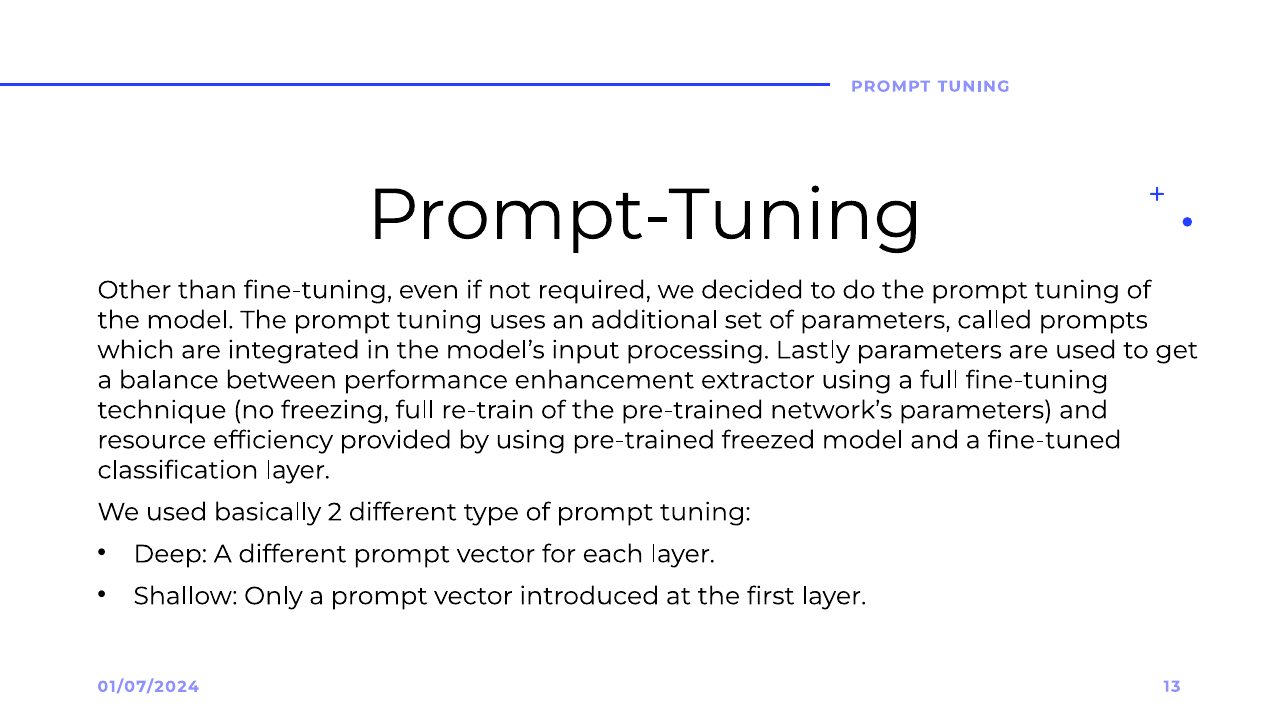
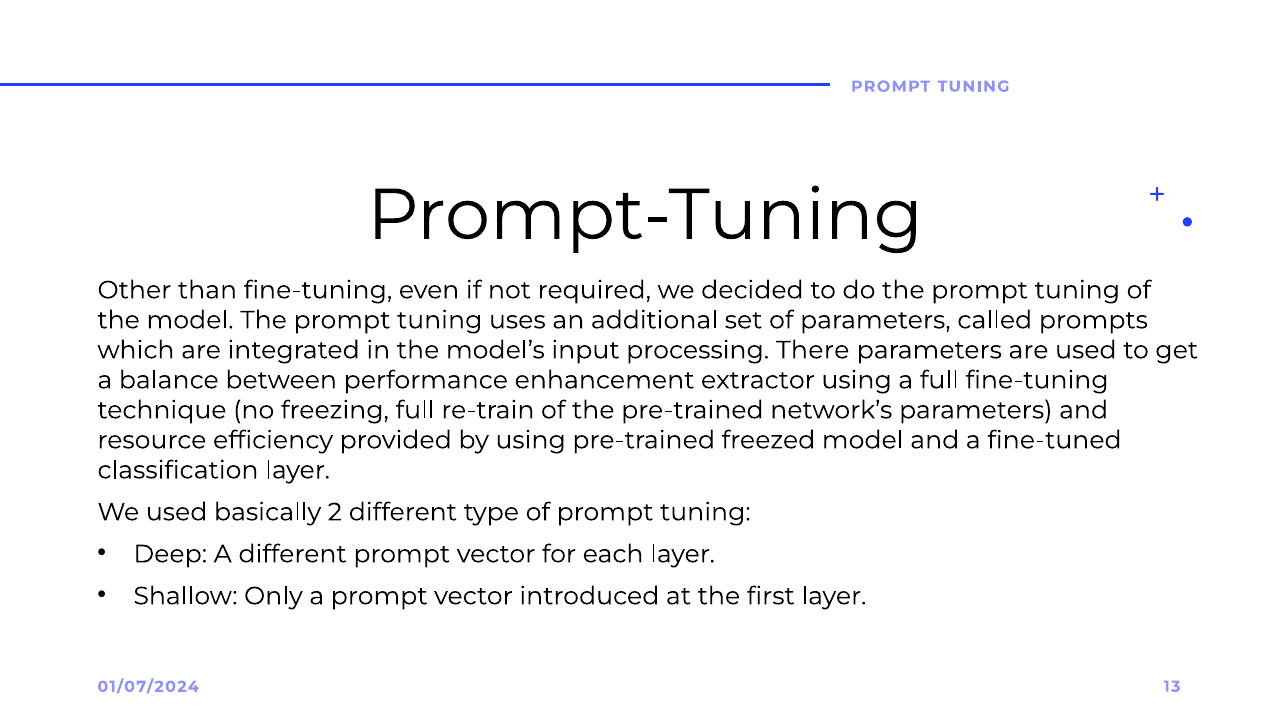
Lastly: Lastly -> There
